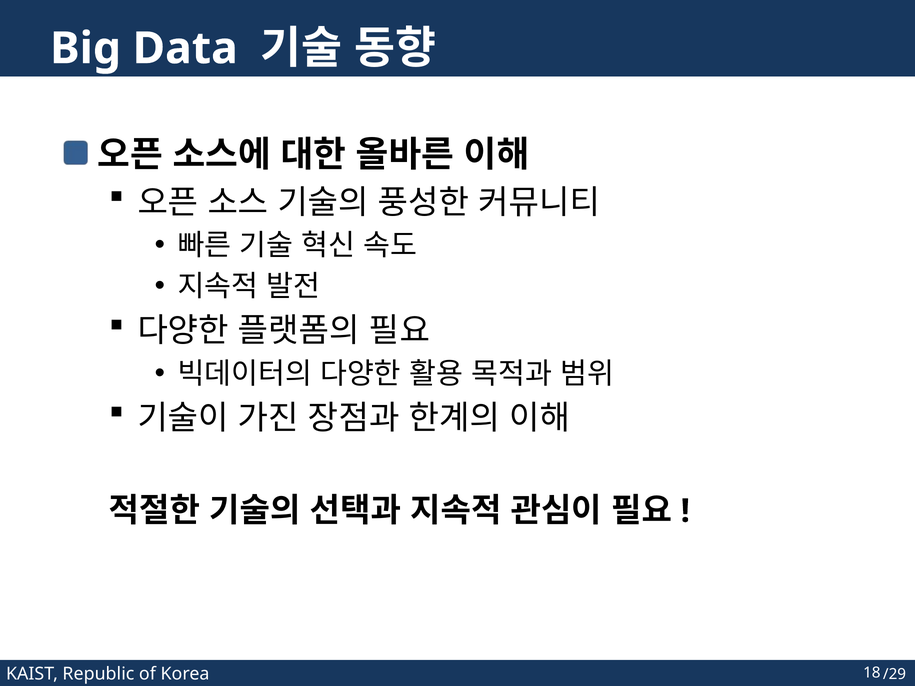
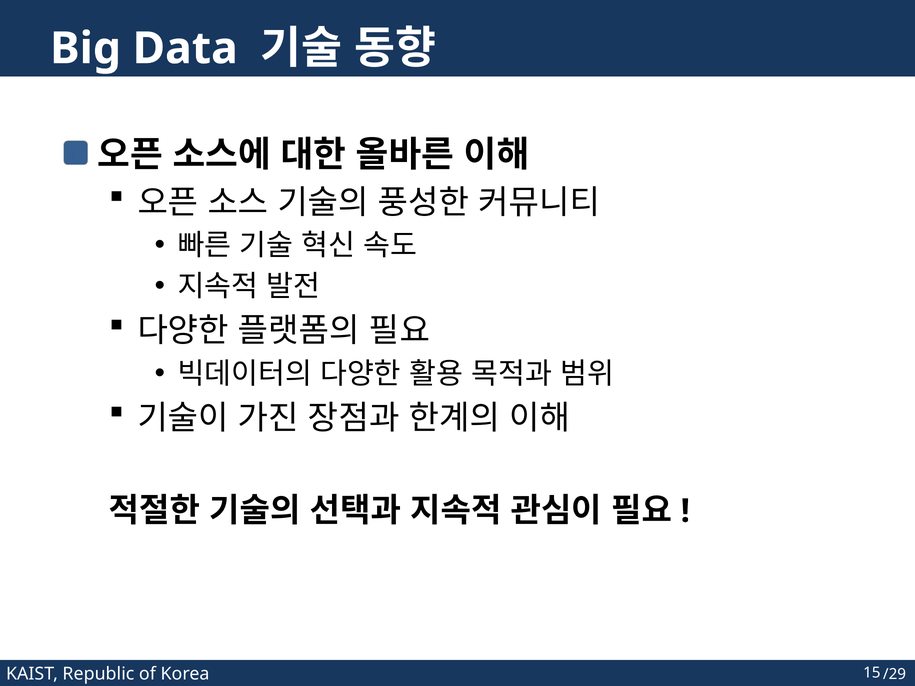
18: 18 -> 15
